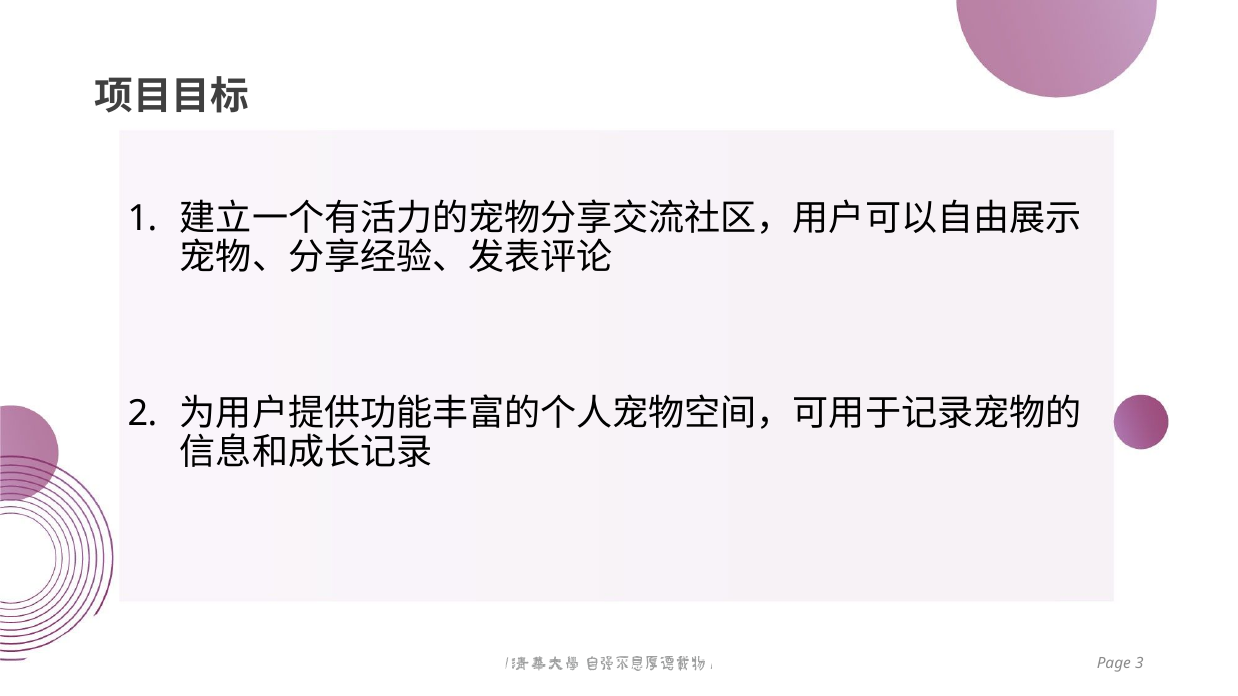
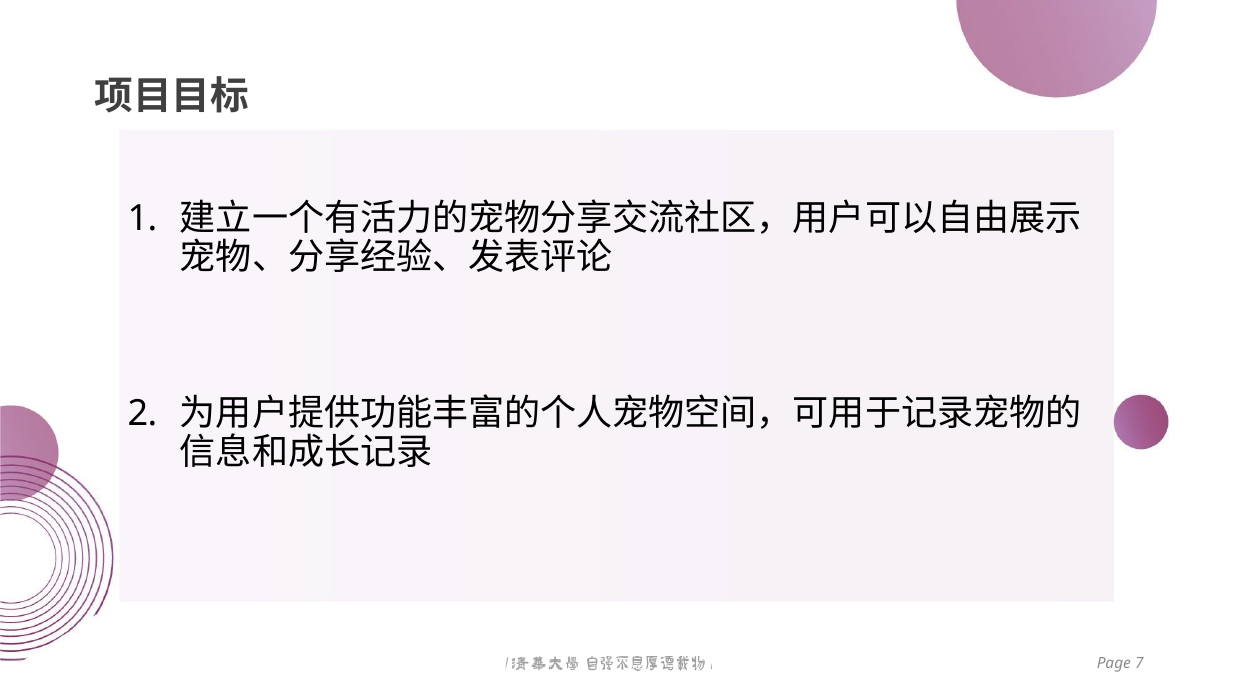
3: 3 -> 7
